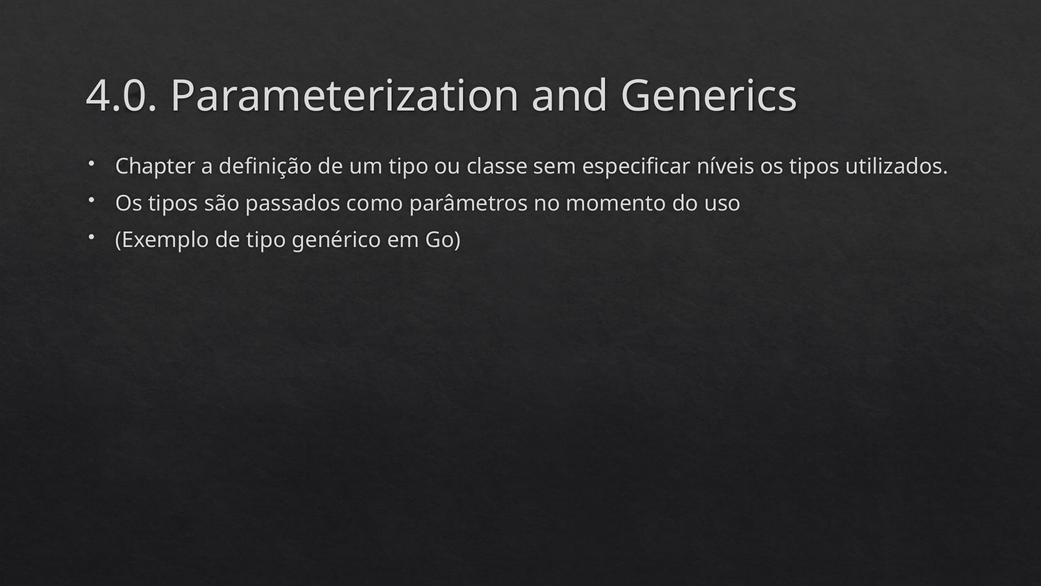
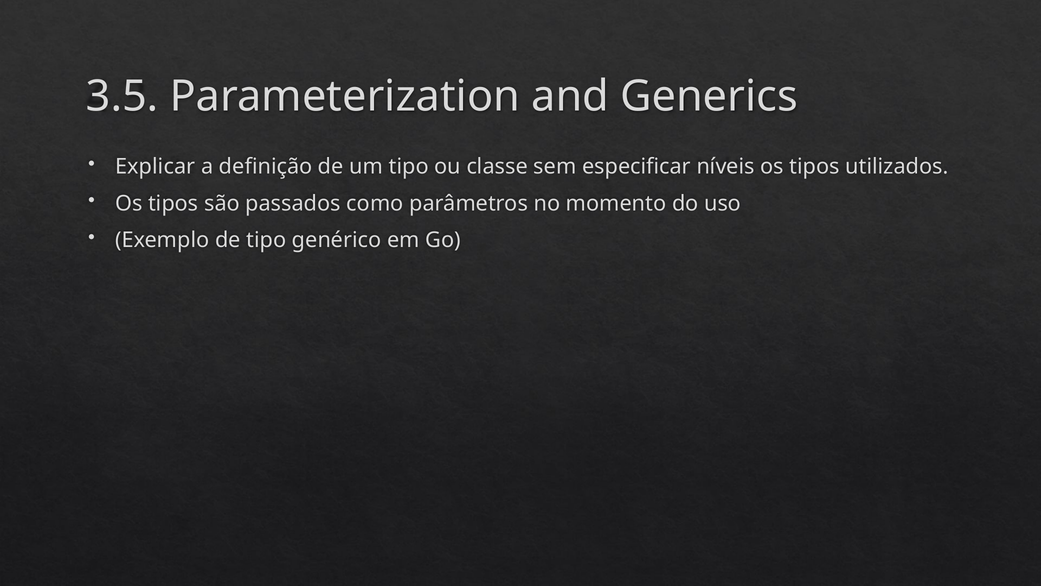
4.0: 4.0 -> 3.5
Chapter: Chapter -> Explicar
